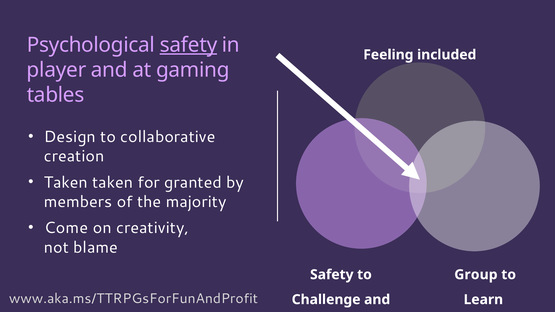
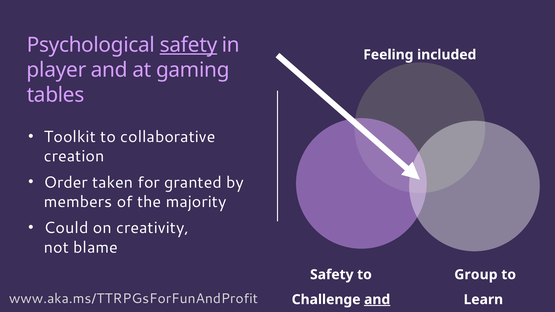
Design: Design -> Toolkit
Taken at (66, 182): Taken -> Order
Come: Come -> Could
and at (377, 300) underline: none -> present
